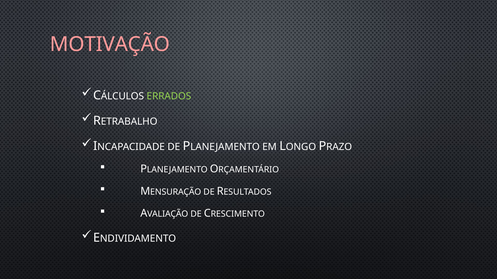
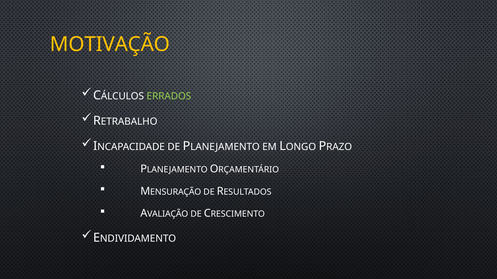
MOTIVAÇÃO colour: pink -> yellow
